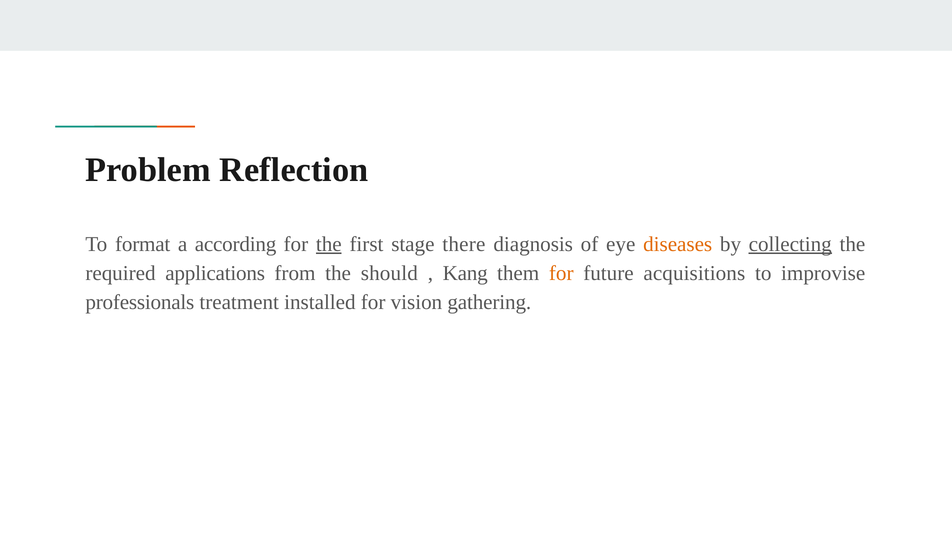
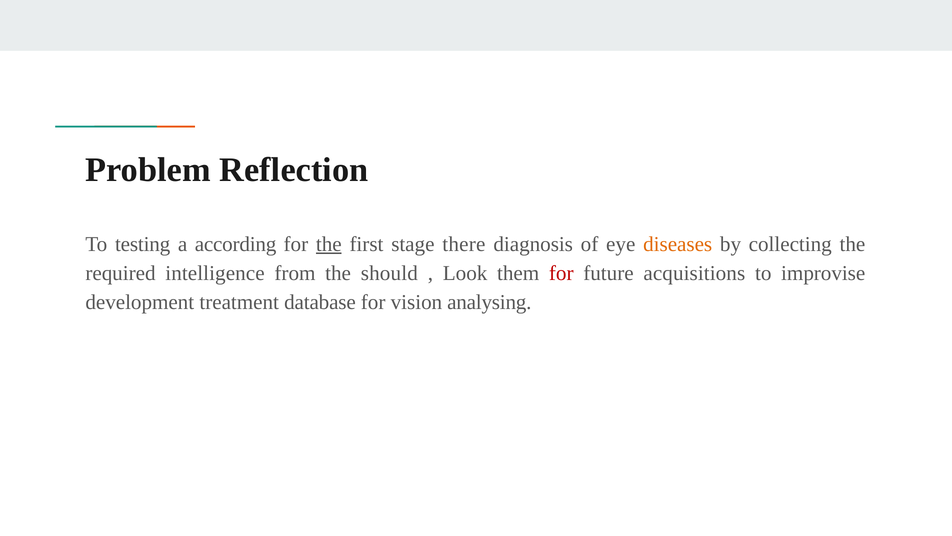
format: format -> testing
collecting underline: present -> none
applications: applications -> intelligence
Kang: Kang -> Look
for at (561, 273) colour: orange -> red
professionals: professionals -> development
installed: installed -> database
gathering: gathering -> analysing
